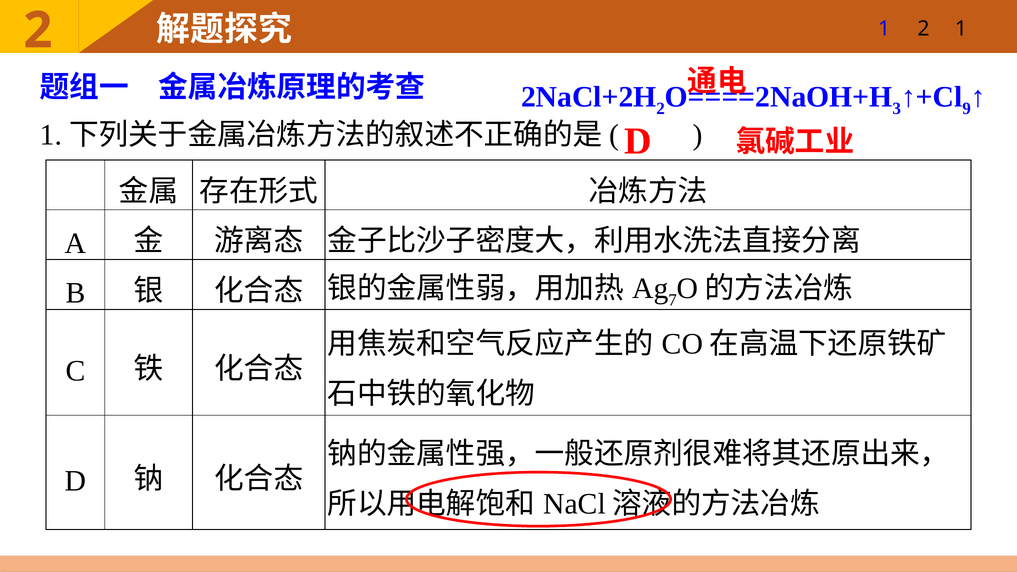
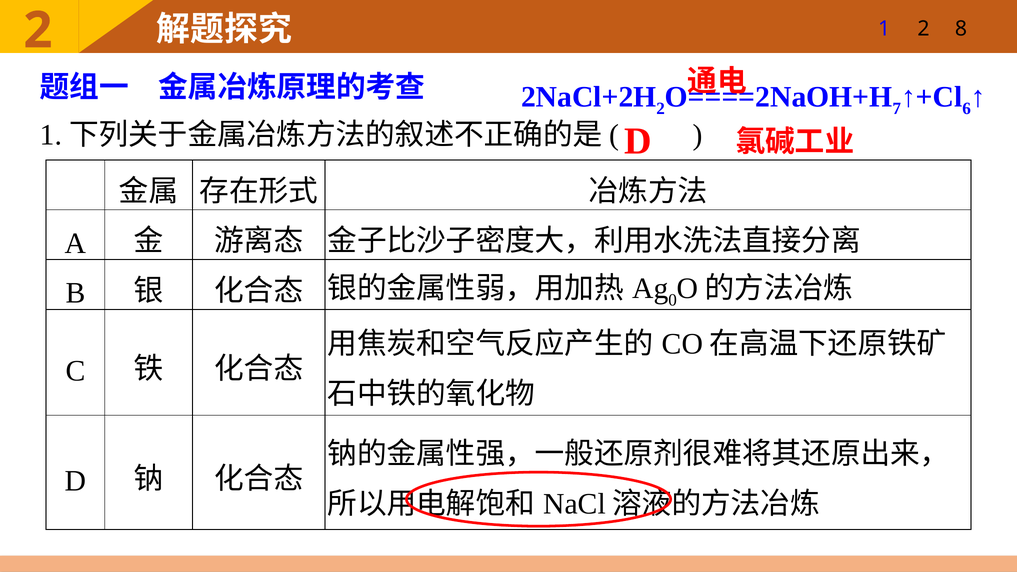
2 1: 1 -> 8
3: 3 -> 7
9: 9 -> 6
7: 7 -> 0
